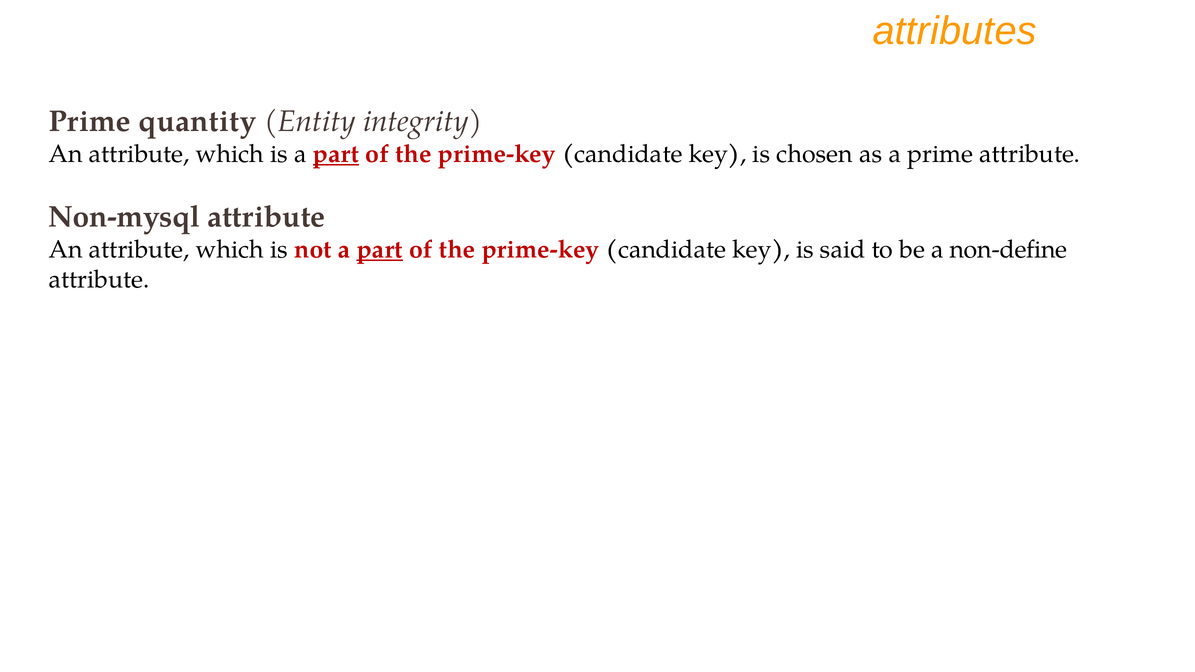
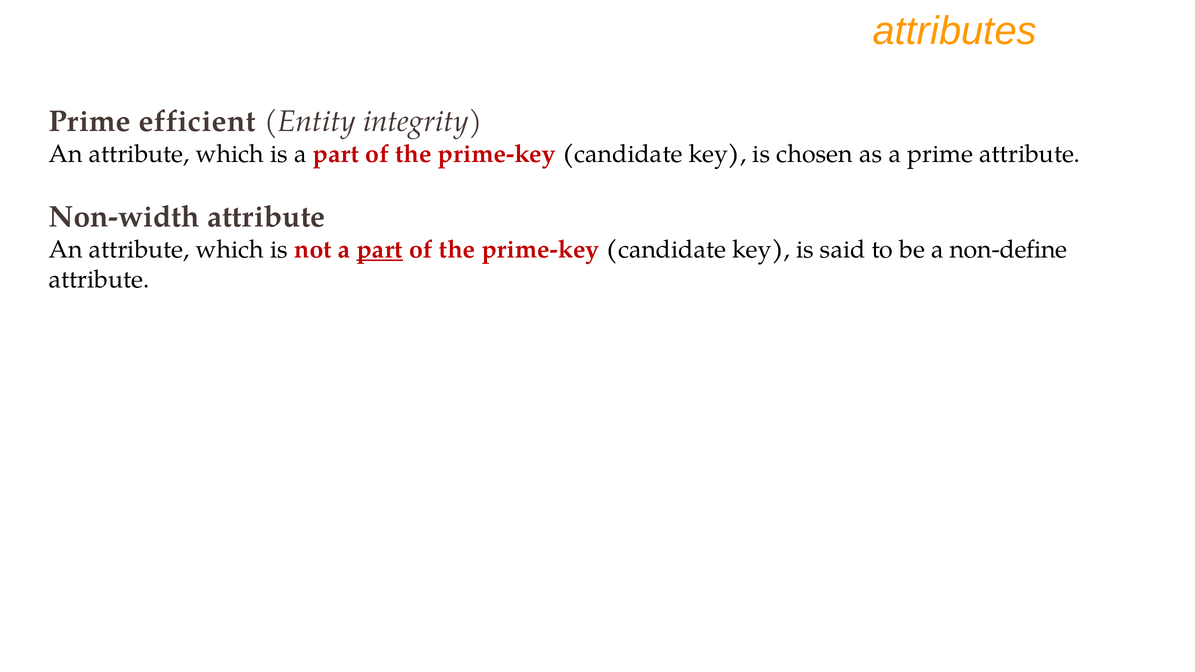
quantity: quantity -> efficient
part at (336, 154) underline: present -> none
Non-mysql: Non-mysql -> Non-width
